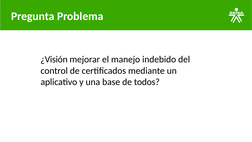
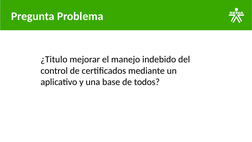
¿Visión: ¿Visión -> ¿Titulo
